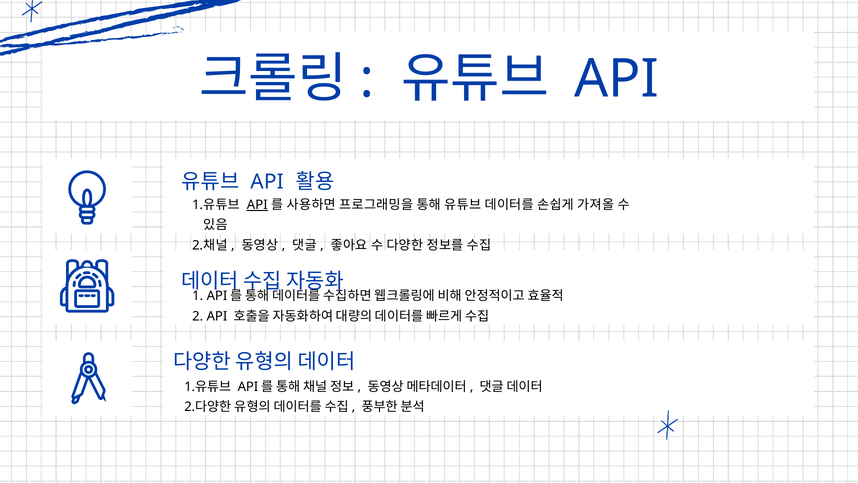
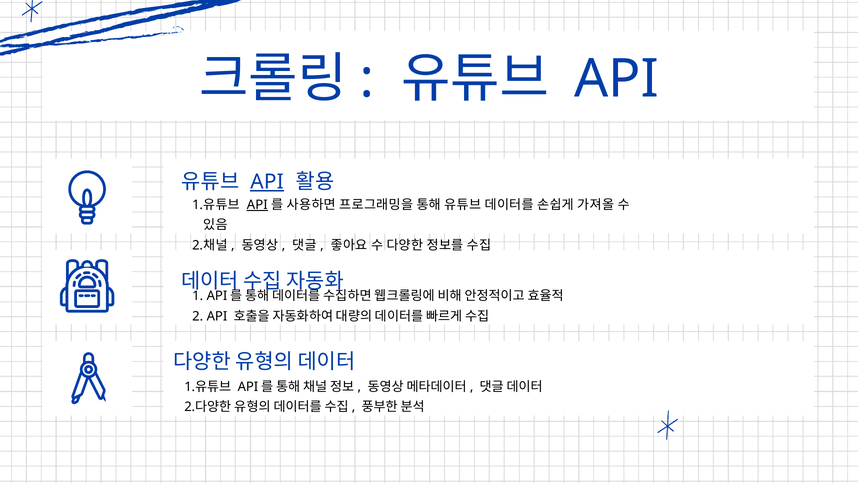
API at (267, 182) underline: none -> present
